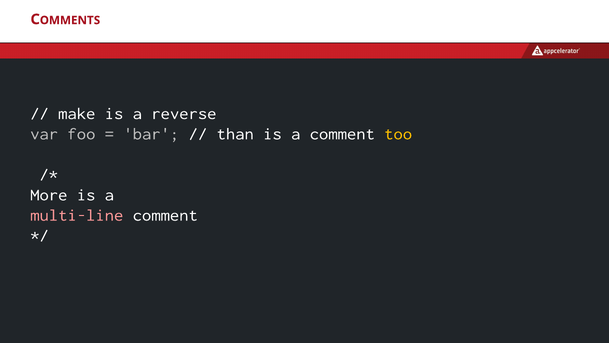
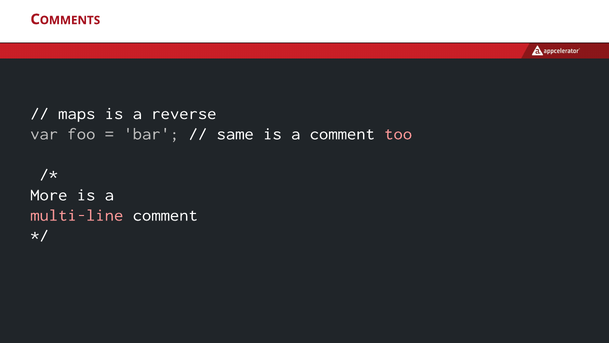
make: make -> maps
than: than -> same
too colour: yellow -> pink
